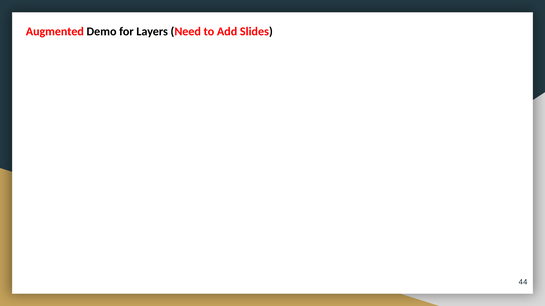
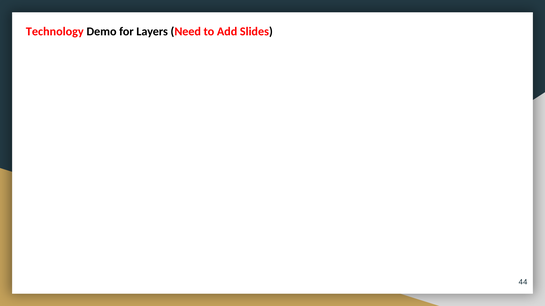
Augmented: Augmented -> Technology
